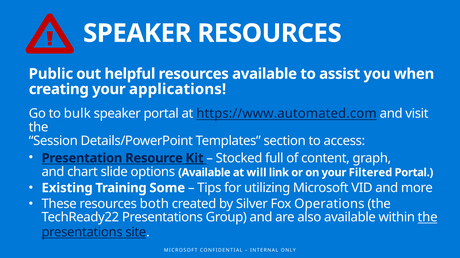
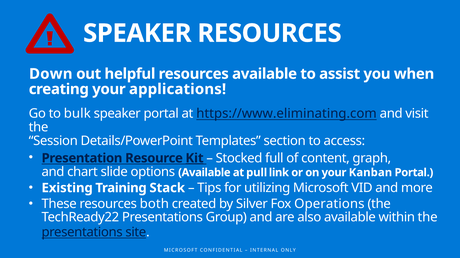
Public: Public -> Down
https://www.automated.com: https://www.automated.com -> https://www.eliminating.com
will: will -> pull
Filtered: Filtered -> Kanban
Some: Some -> Stack
the at (428, 218) underline: present -> none
